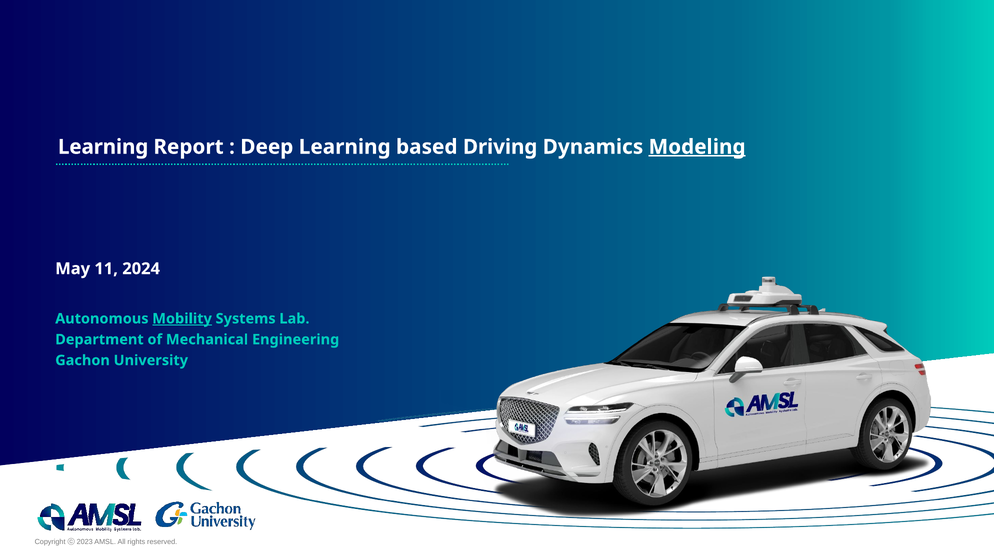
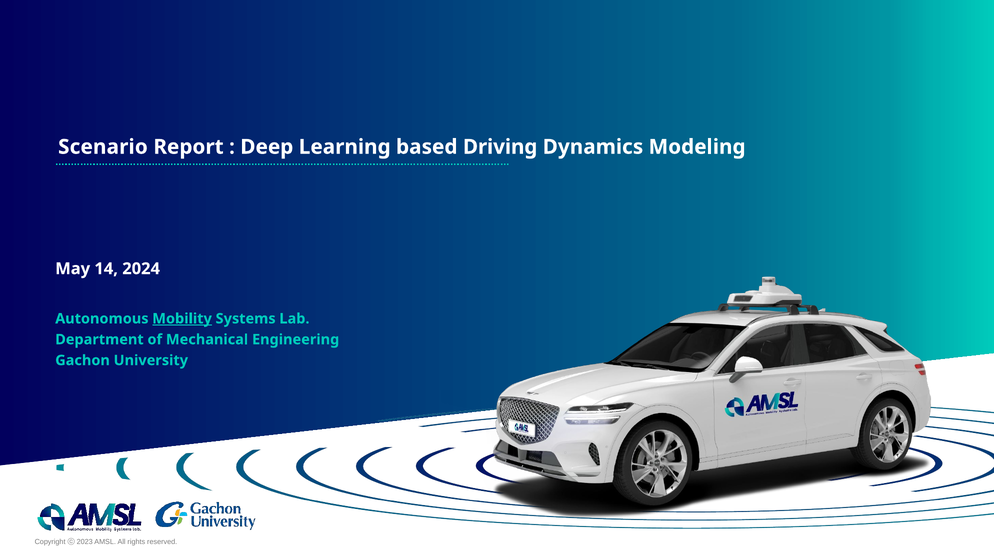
Learning at (103, 147): Learning -> Scenario
Modeling underline: present -> none
11: 11 -> 14
